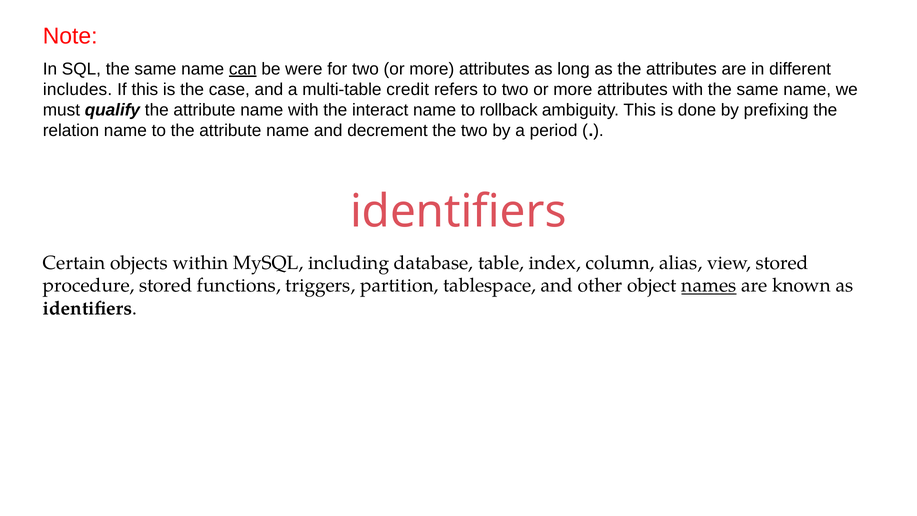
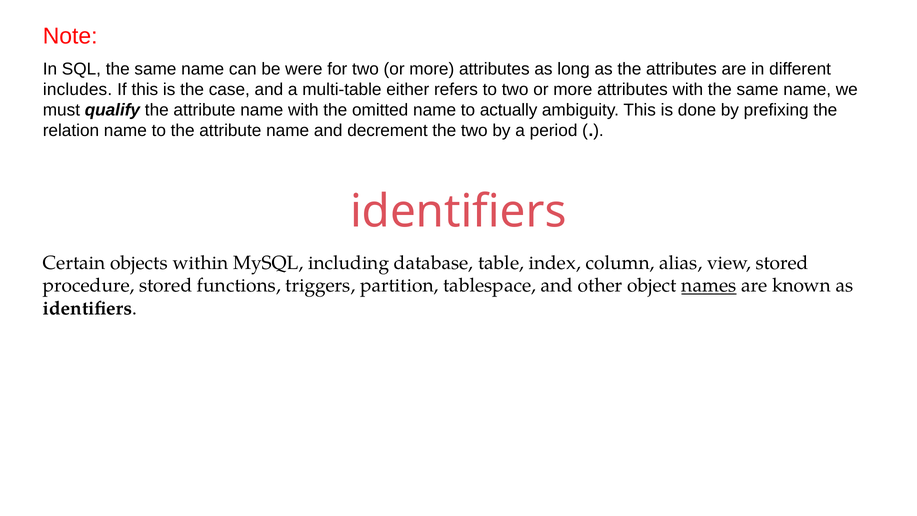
can underline: present -> none
credit: credit -> either
interact: interact -> omitted
rollback: rollback -> actually
